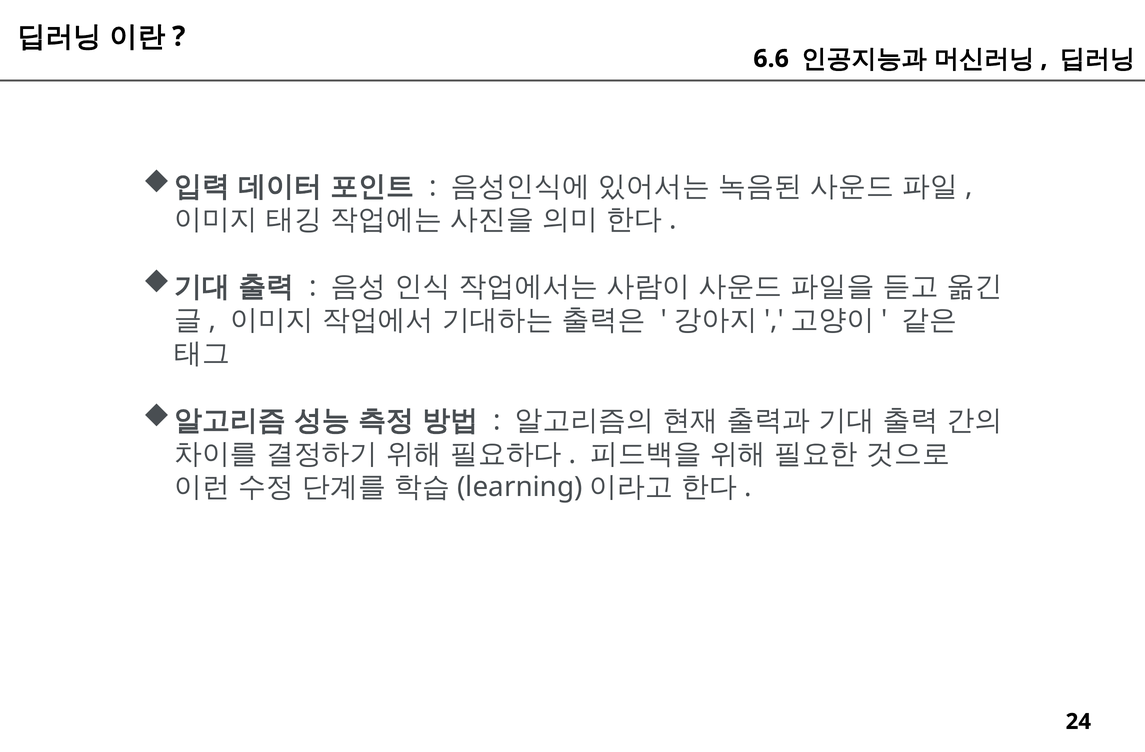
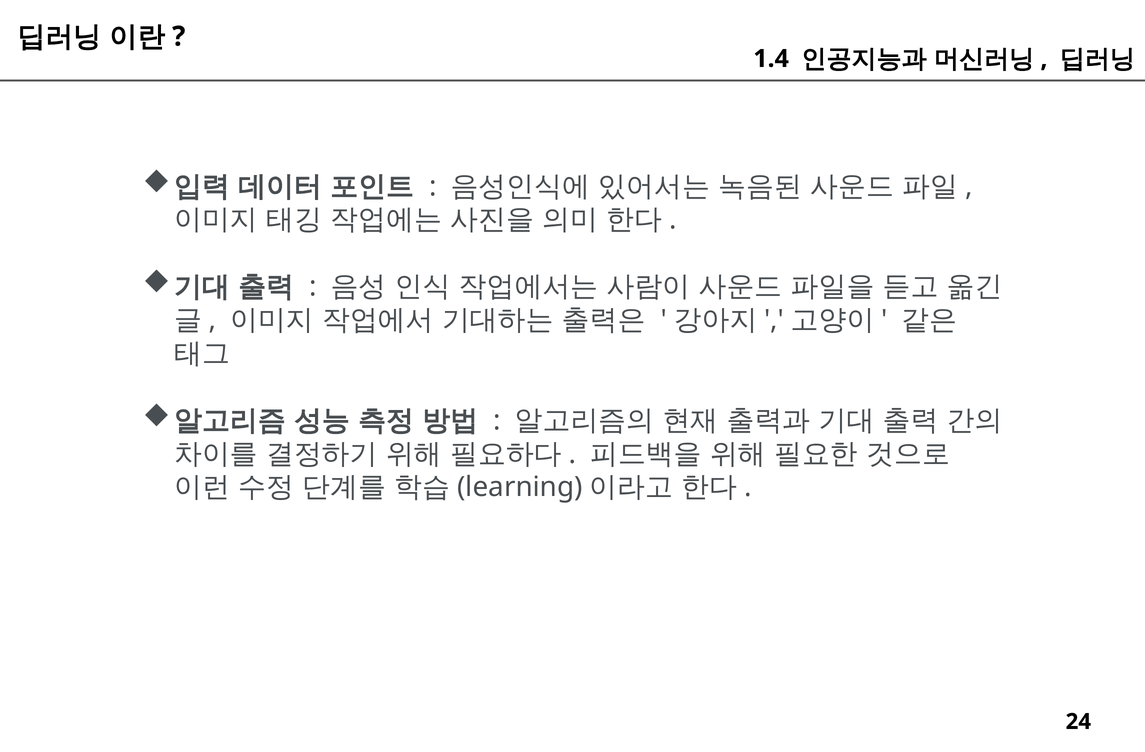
6.6: 6.6 -> 1.4
